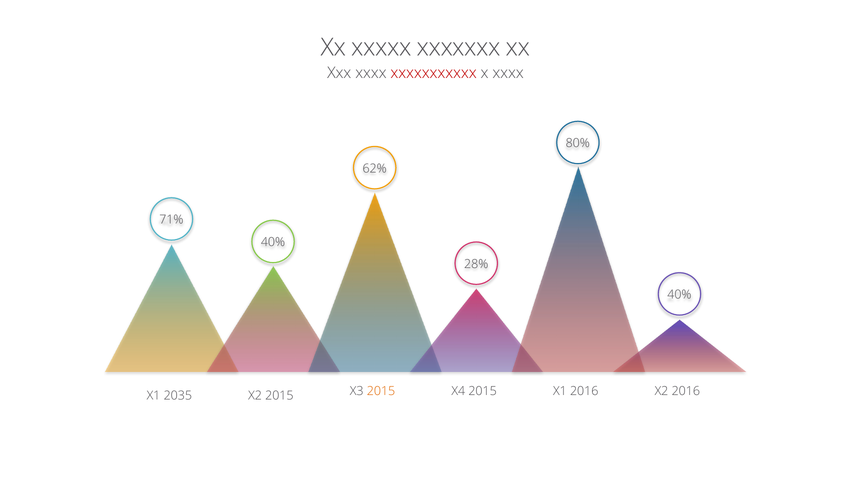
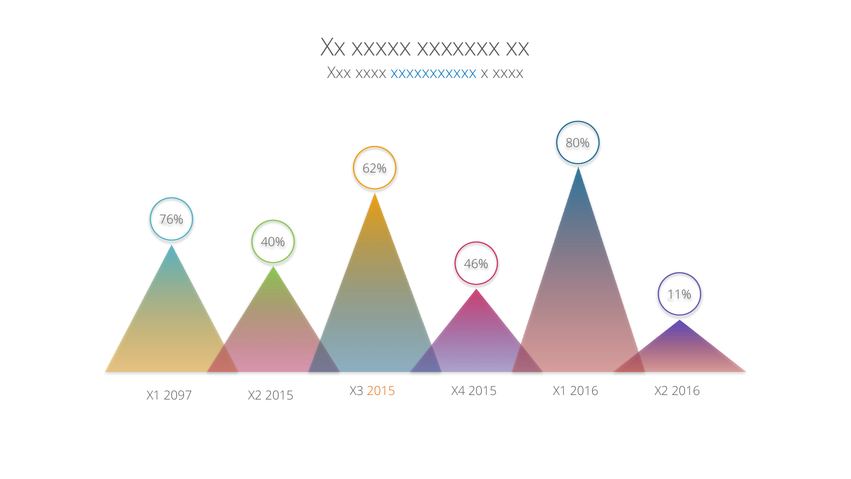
xxxxxxxxxxx colour: red -> blue
71%: 71% -> 76%
28%: 28% -> 46%
40% at (679, 295): 40% -> 11%
2035: 2035 -> 2097
